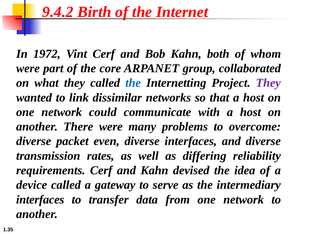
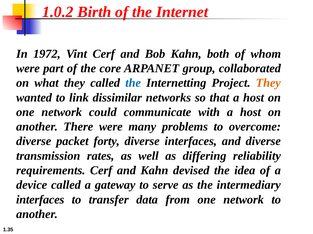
9.4.2: 9.4.2 -> 1.0.2
They at (268, 83) colour: purple -> orange
even: even -> forty
